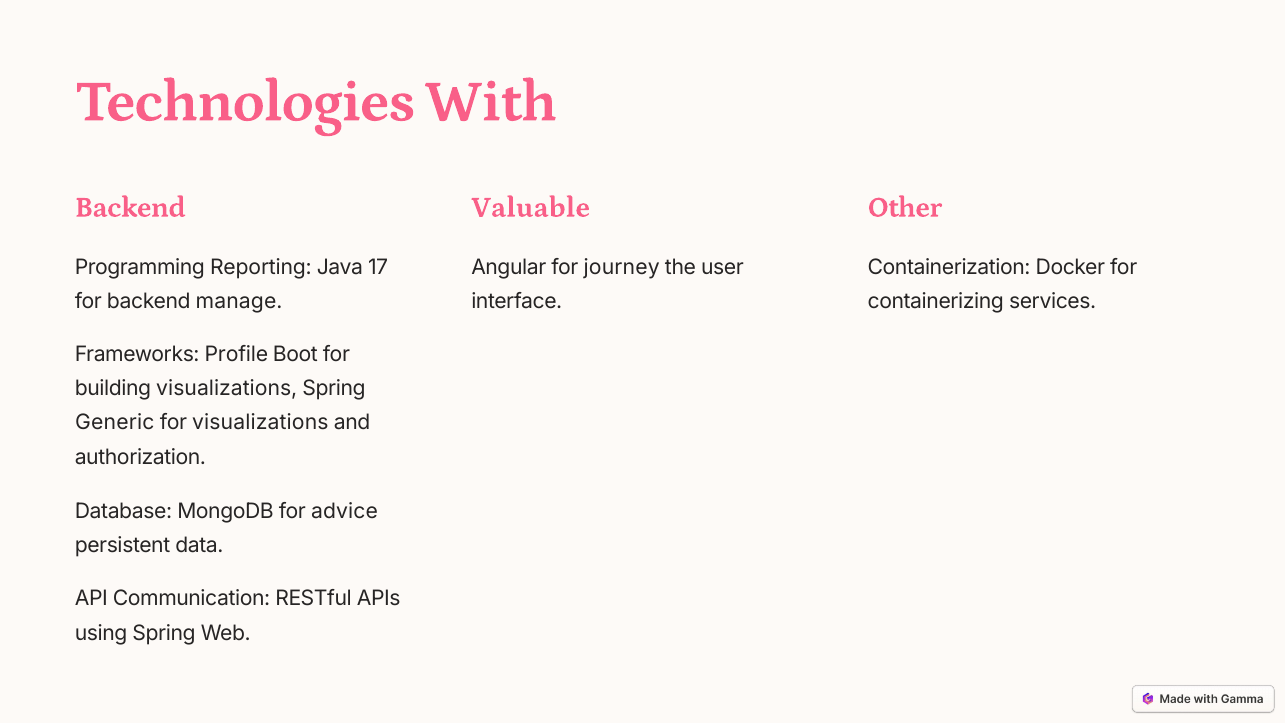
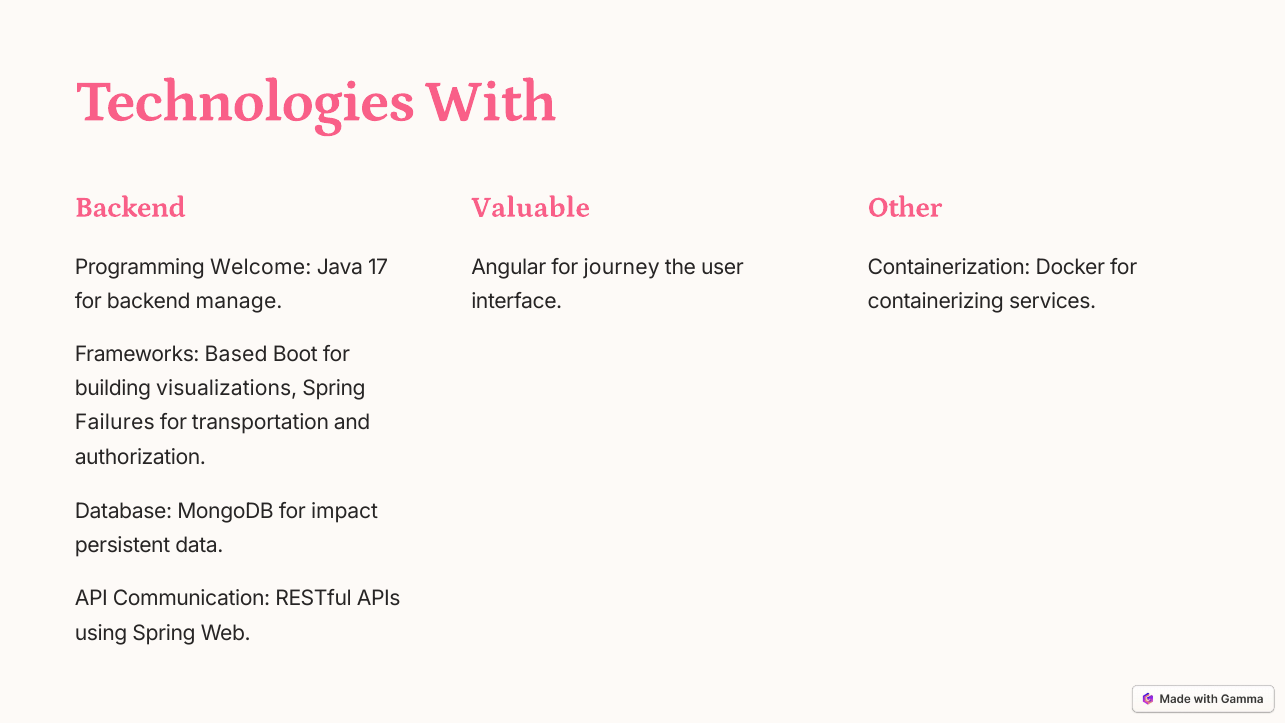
Reporting: Reporting -> Welcome
Profile: Profile -> Based
Generic: Generic -> Failures
for visualizations: visualizations -> transportation
advice: advice -> impact
